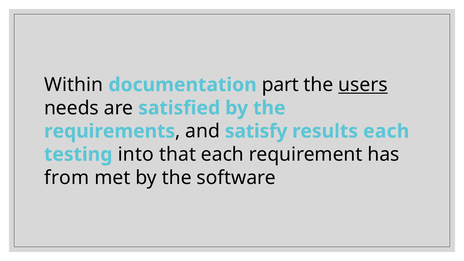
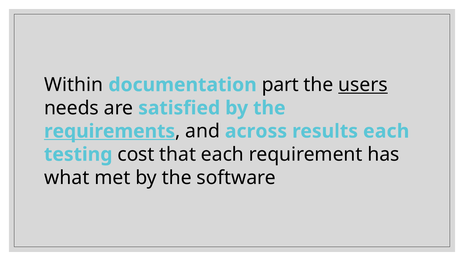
requirements underline: none -> present
satisfy: satisfy -> across
into: into -> cost
from: from -> what
